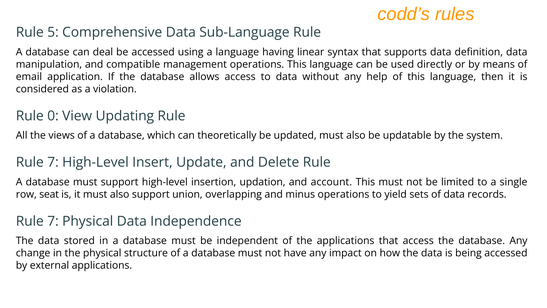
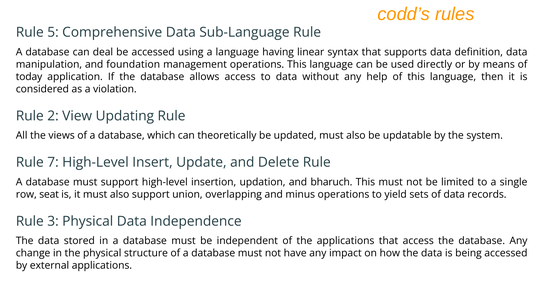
compatible: compatible -> foundation
email: email -> today
0: 0 -> 2
account: account -> bharuch
7 at (53, 221): 7 -> 3
